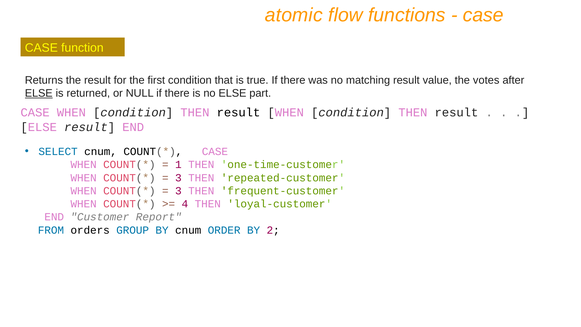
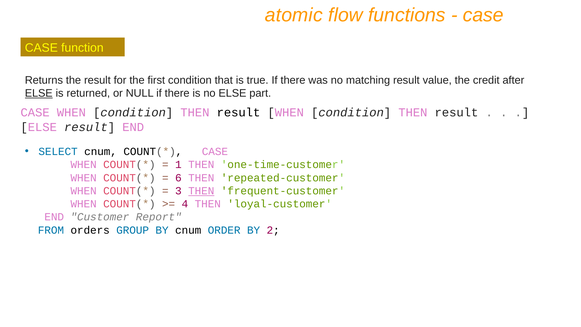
votes: votes -> credit
3 at (178, 178): 3 -> 6
THEN at (201, 191) underline: none -> present
